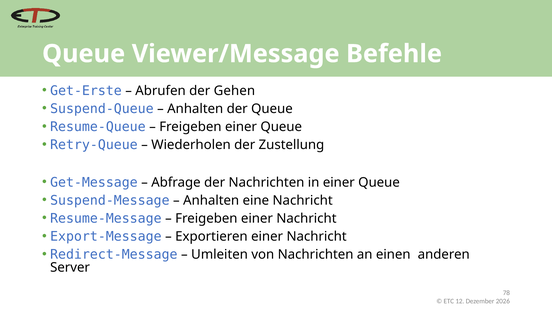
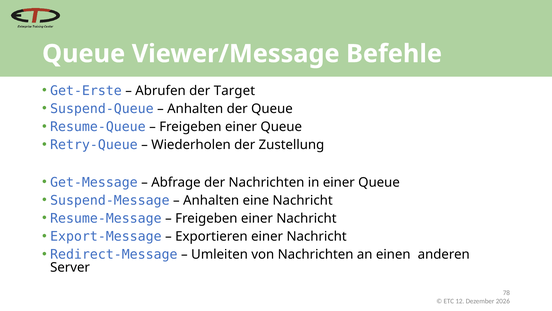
Gehen: Gehen -> Target
